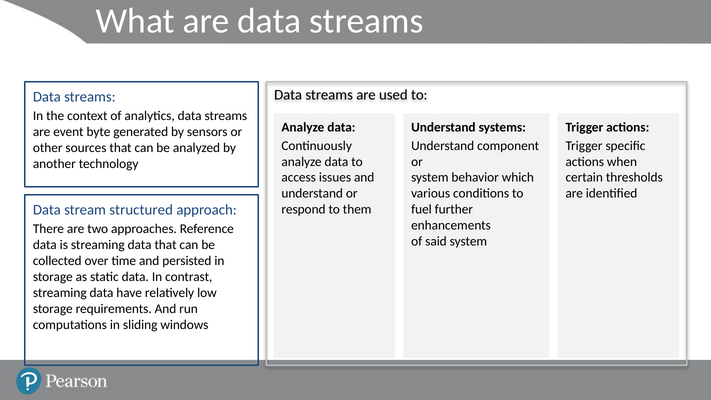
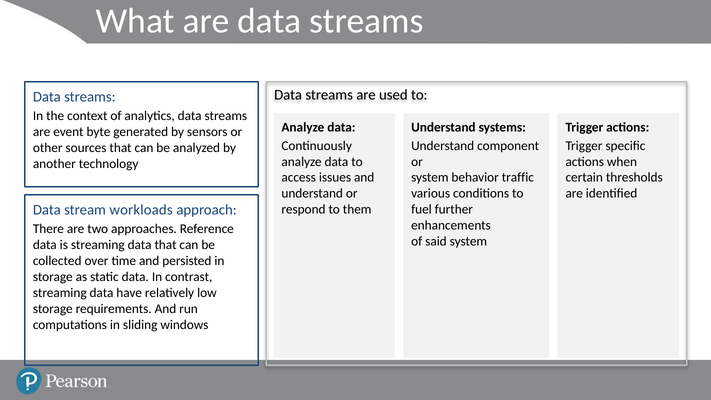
which: which -> traffic
structured: structured -> workloads
